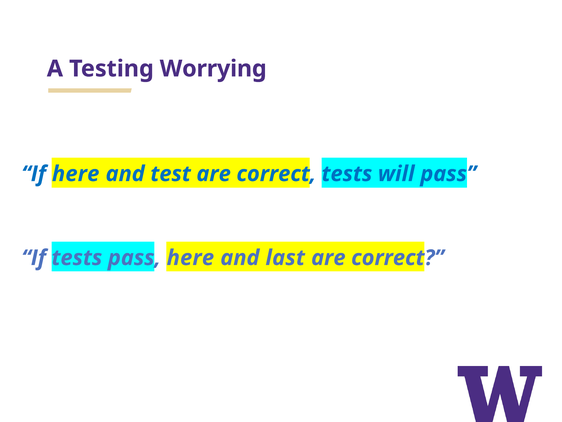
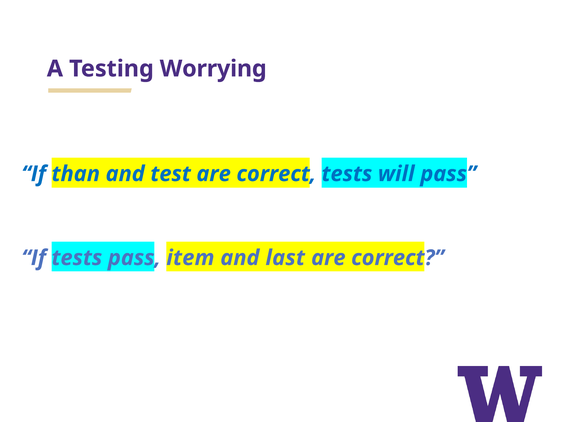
If here: here -> than
pass here: here -> item
